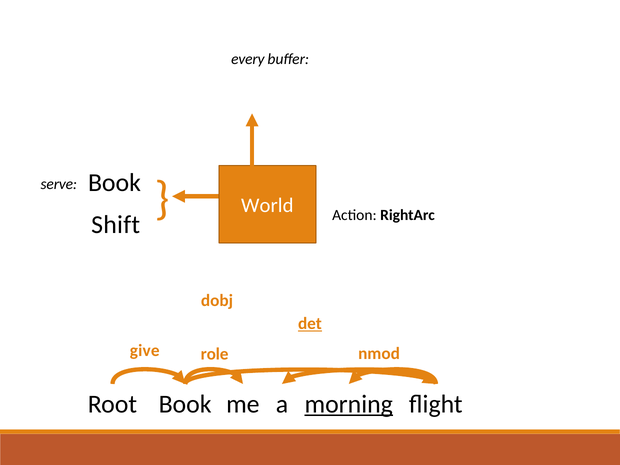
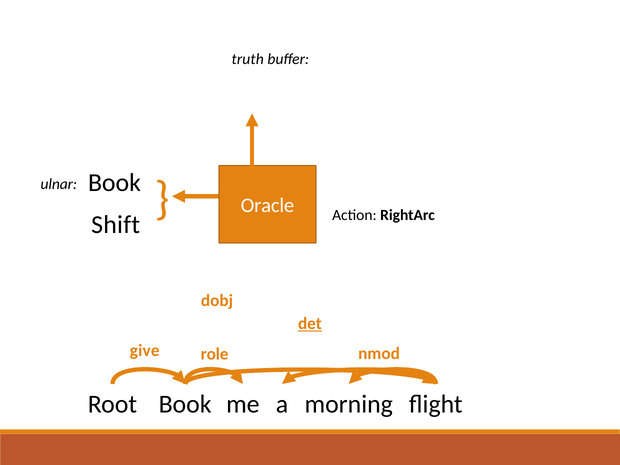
every: every -> truth
serve: serve -> ulnar
World: World -> Oracle
morning underline: present -> none
